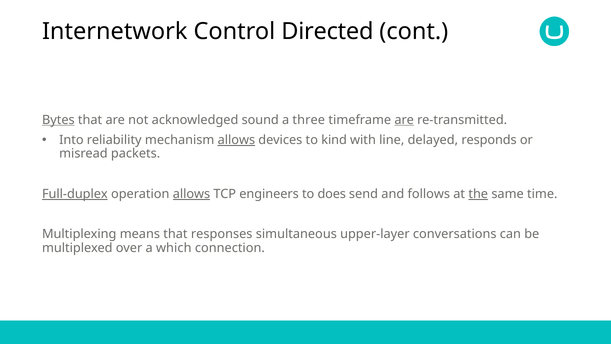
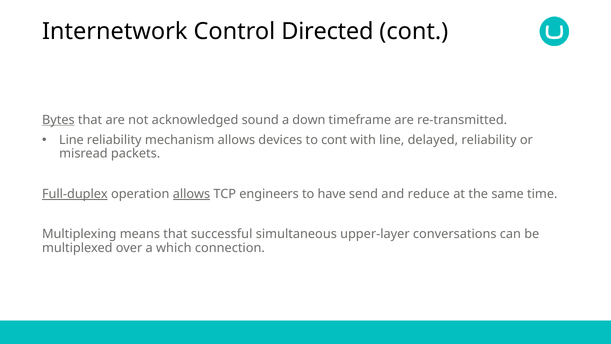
three: three -> down
are at (404, 120) underline: present -> none
Into at (71, 140): Into -> Line
allows at (236, 140) underline: present -> none
to kind: kind -> cont
delayed responds: responds -> reliability
does: does -> have
follows: follows -> reduce
the underline: present -> none
responses: responses -> successful
